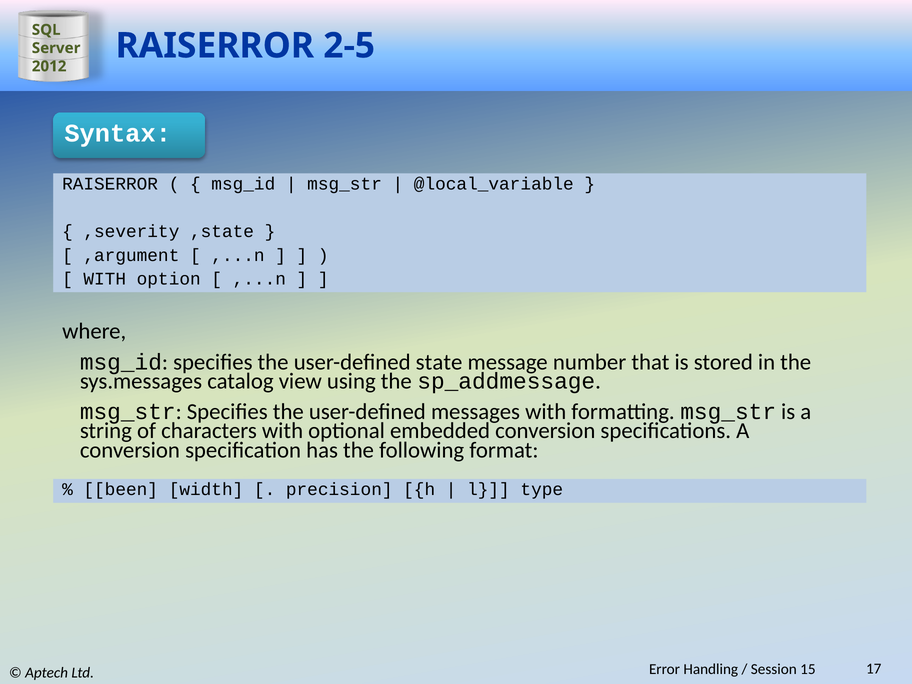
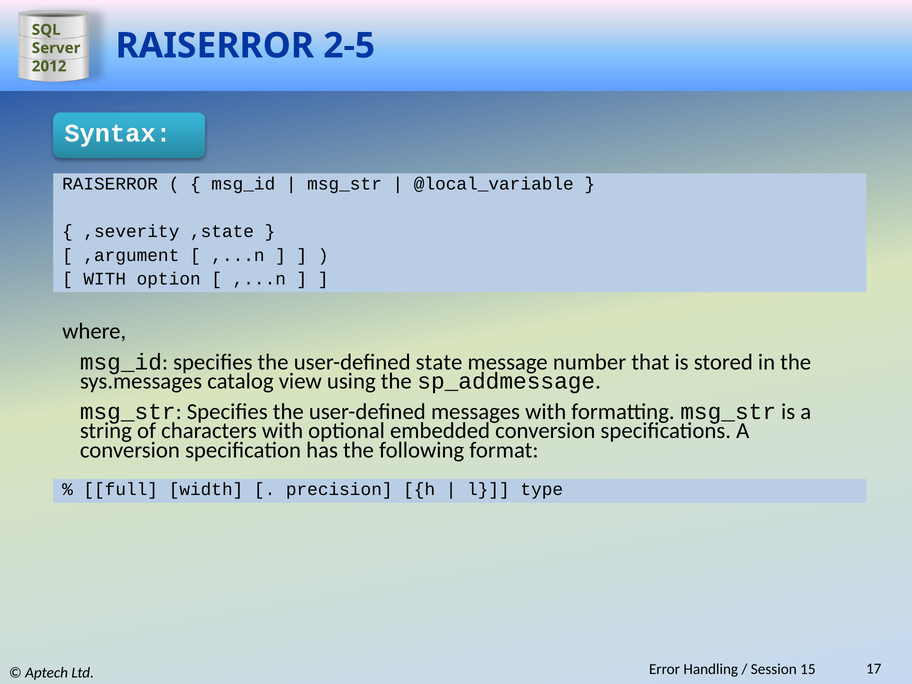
been: been -> full
